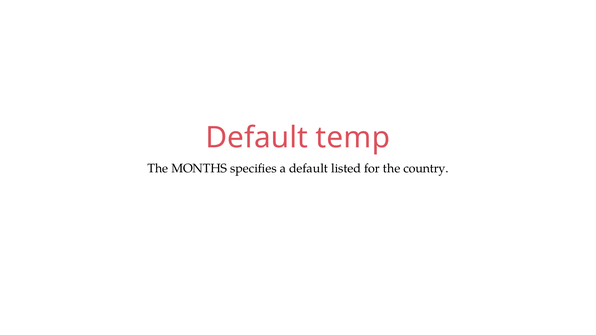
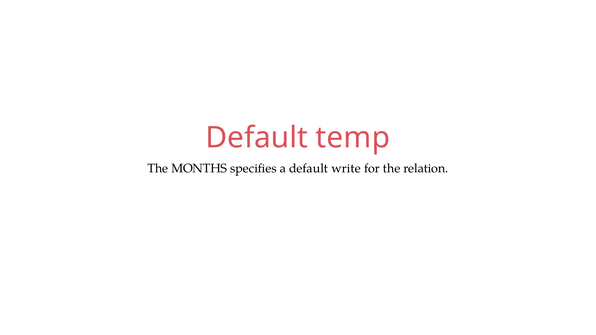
listed: listed -> write
country: country -> relation
